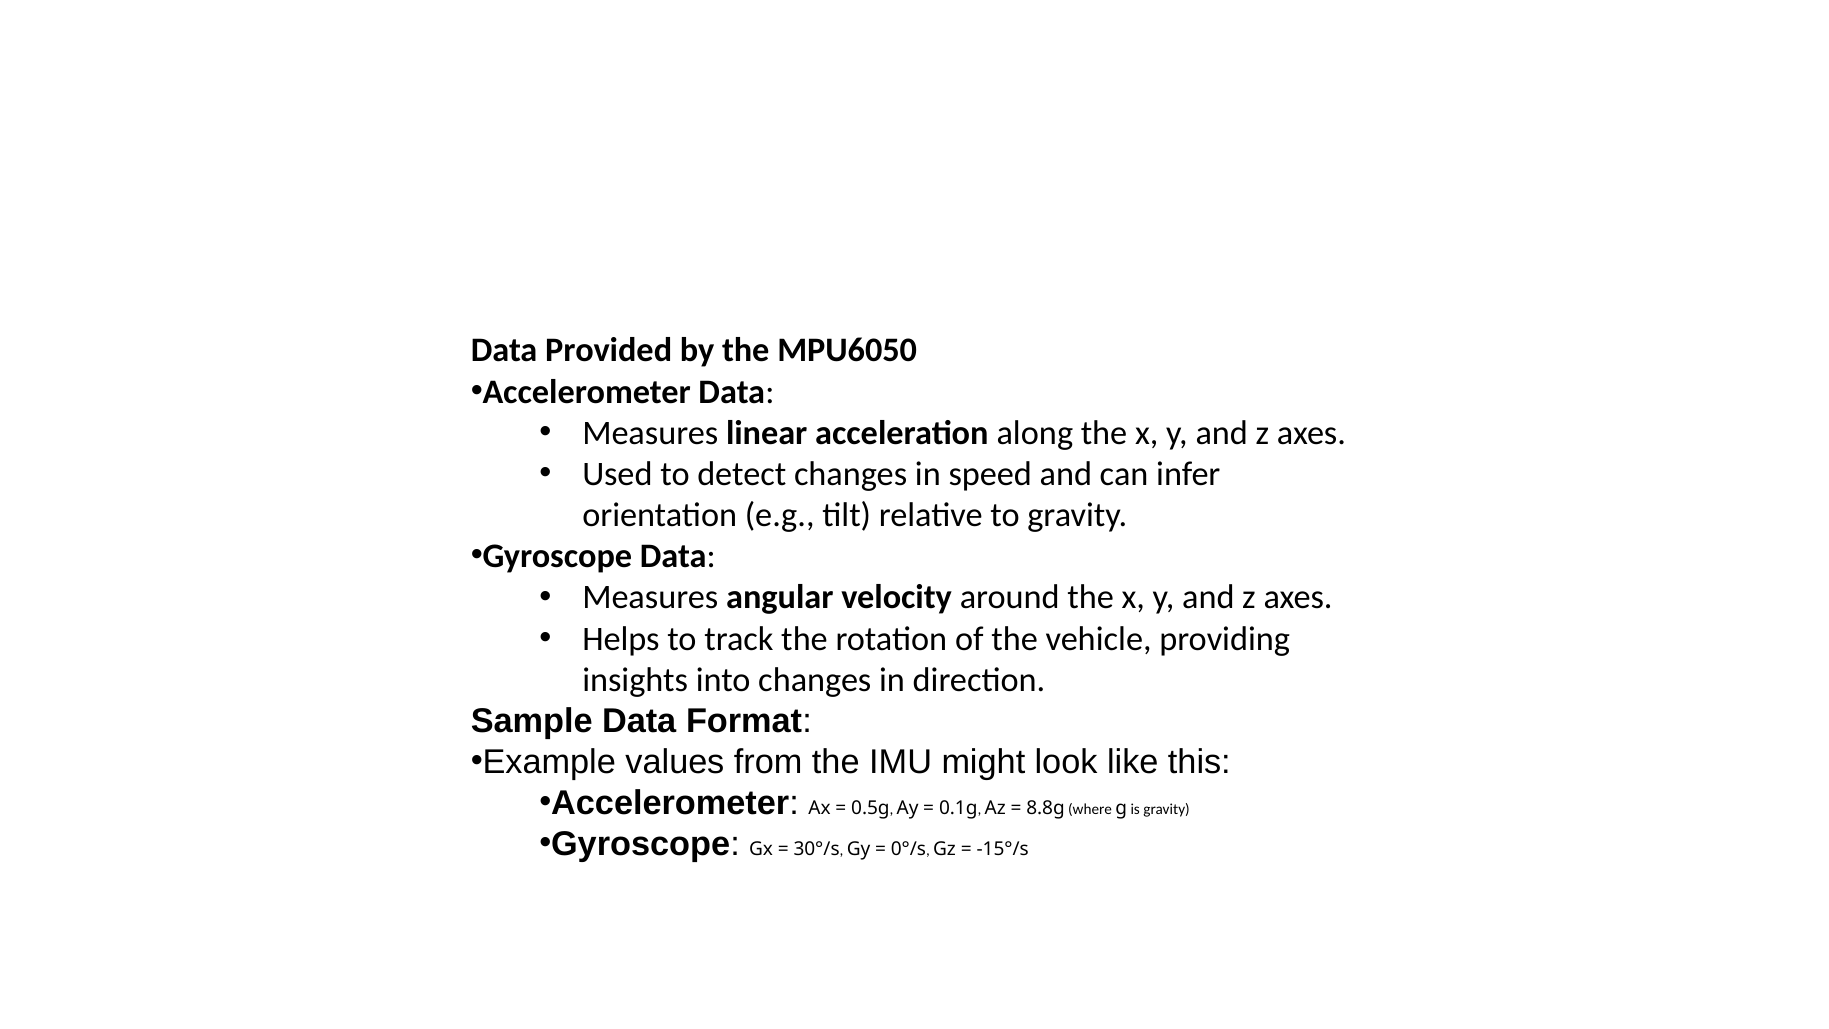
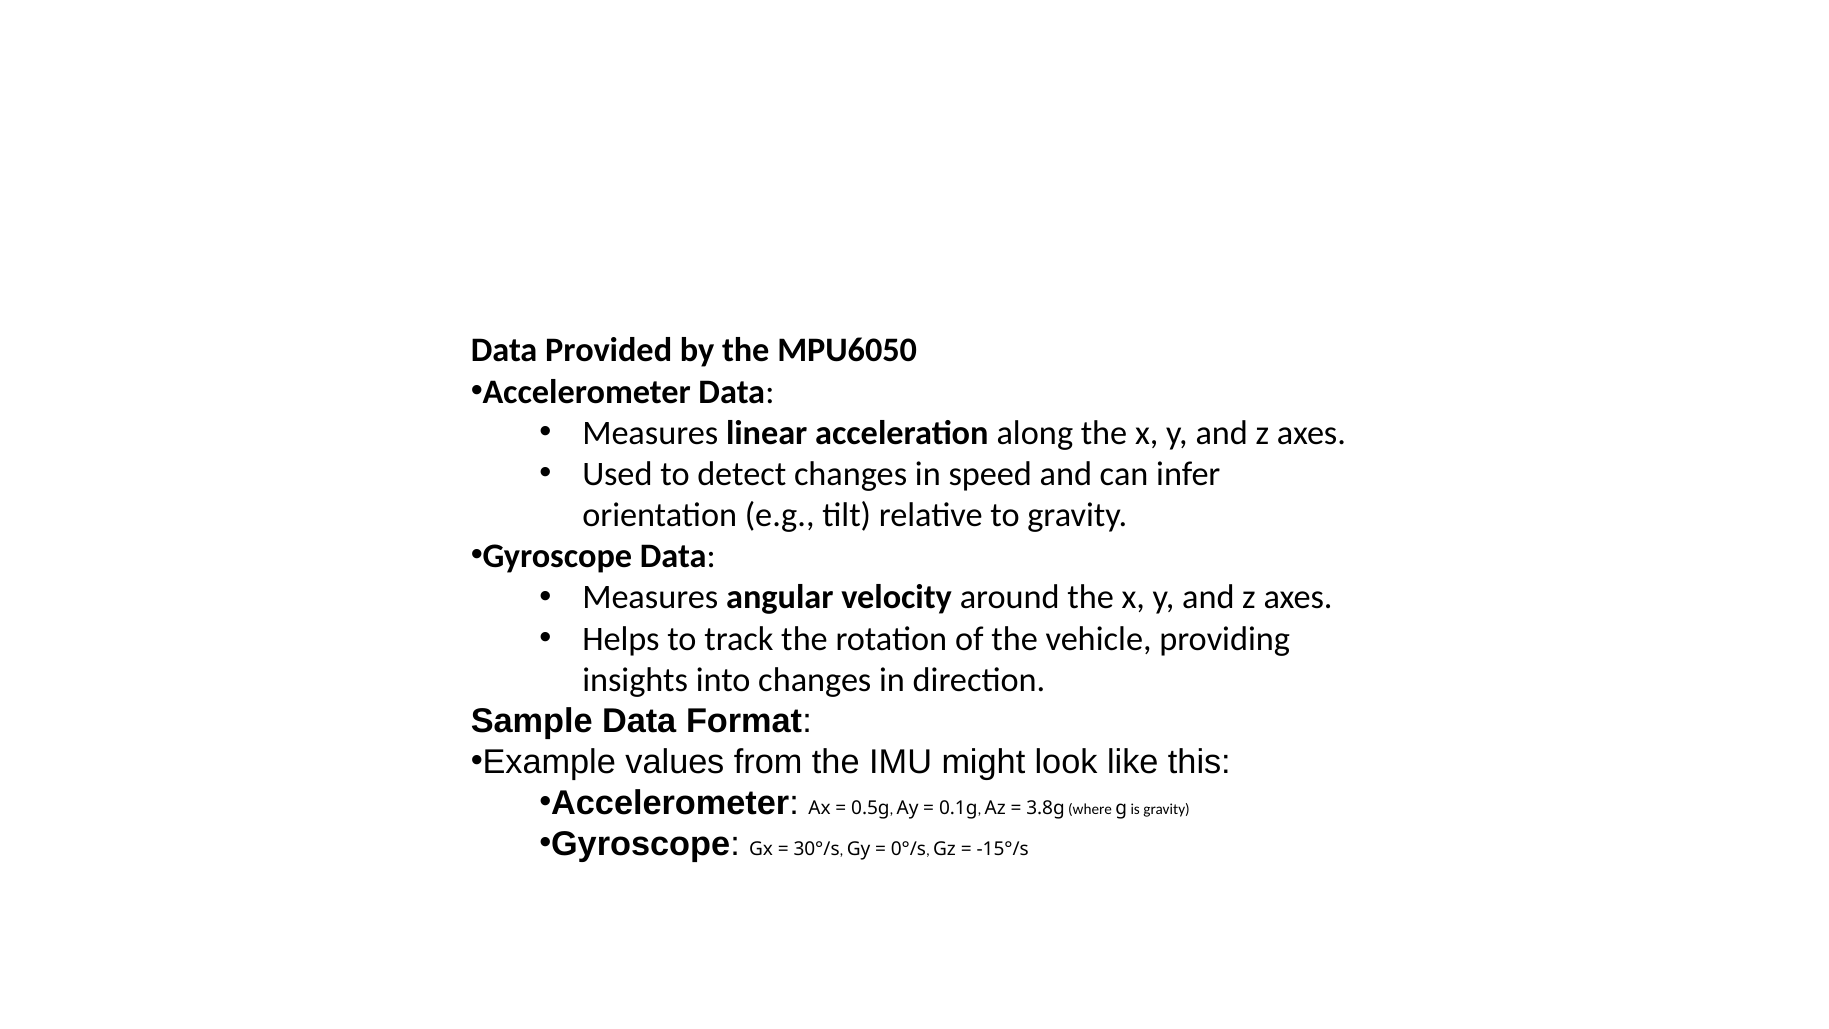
8.8g: 8.8g -> 3.8g
